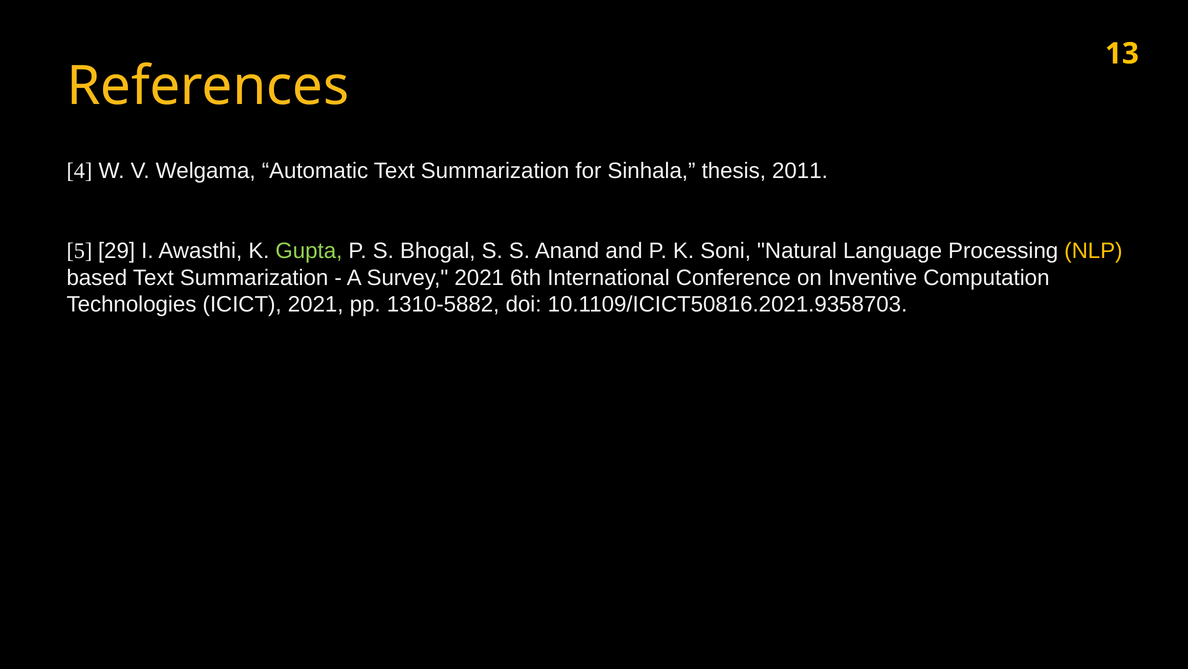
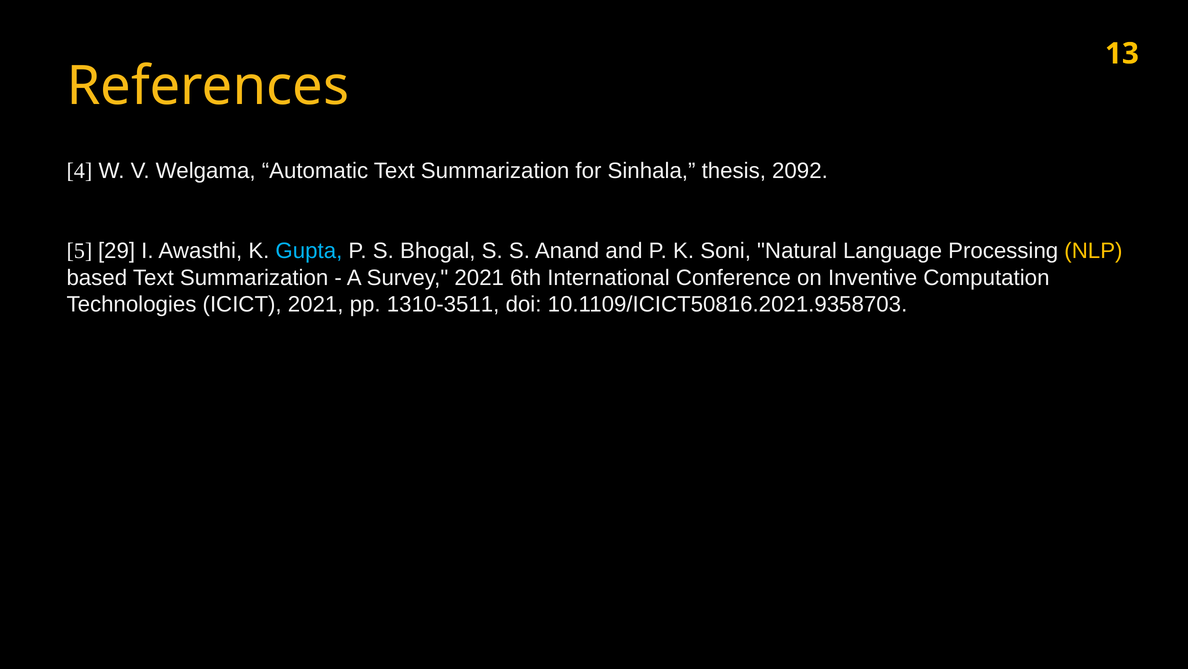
2011: 2011 -> 2092
Gupta colour: light green -> light blue
1310-5882: 1310-5882 -> 1310-3511
